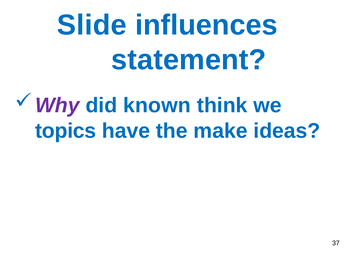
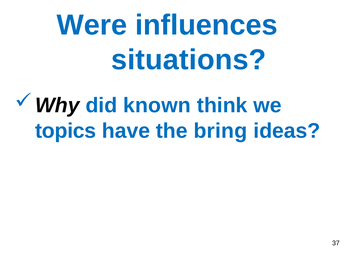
Slide: Slide -> Were
statement: statement -> situations
Why colour: purple -> black
make: make -> bring
